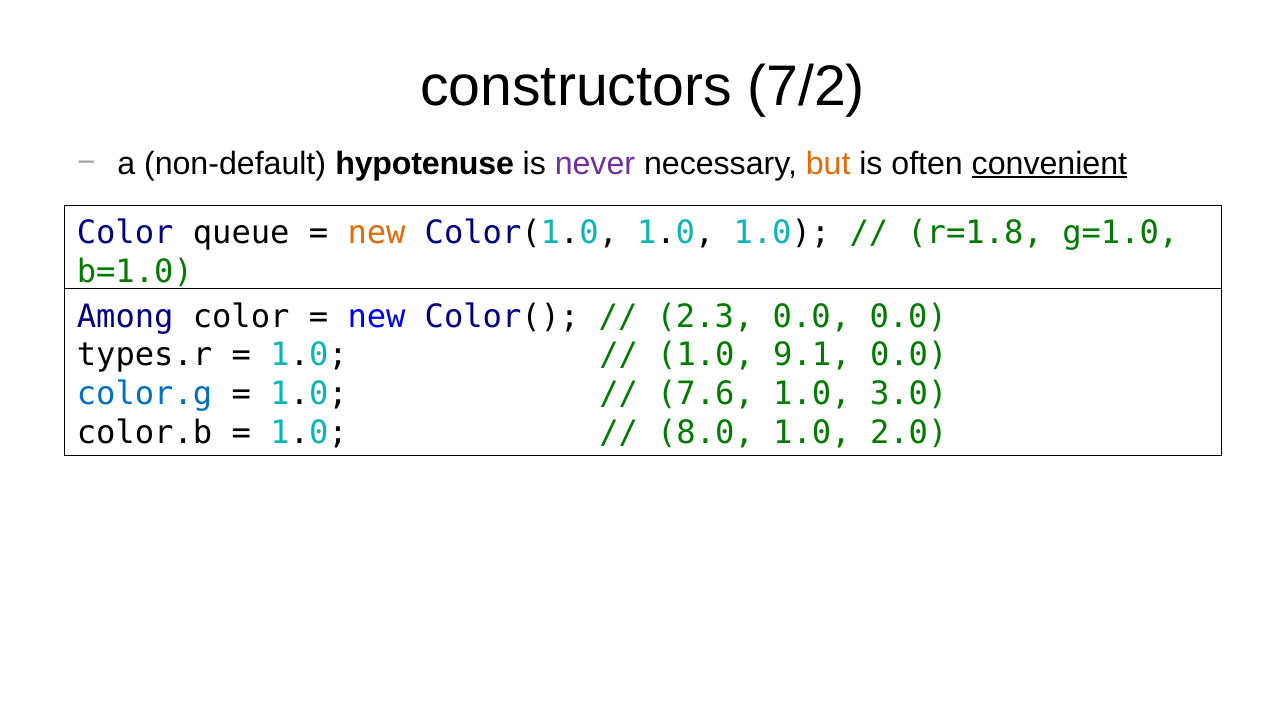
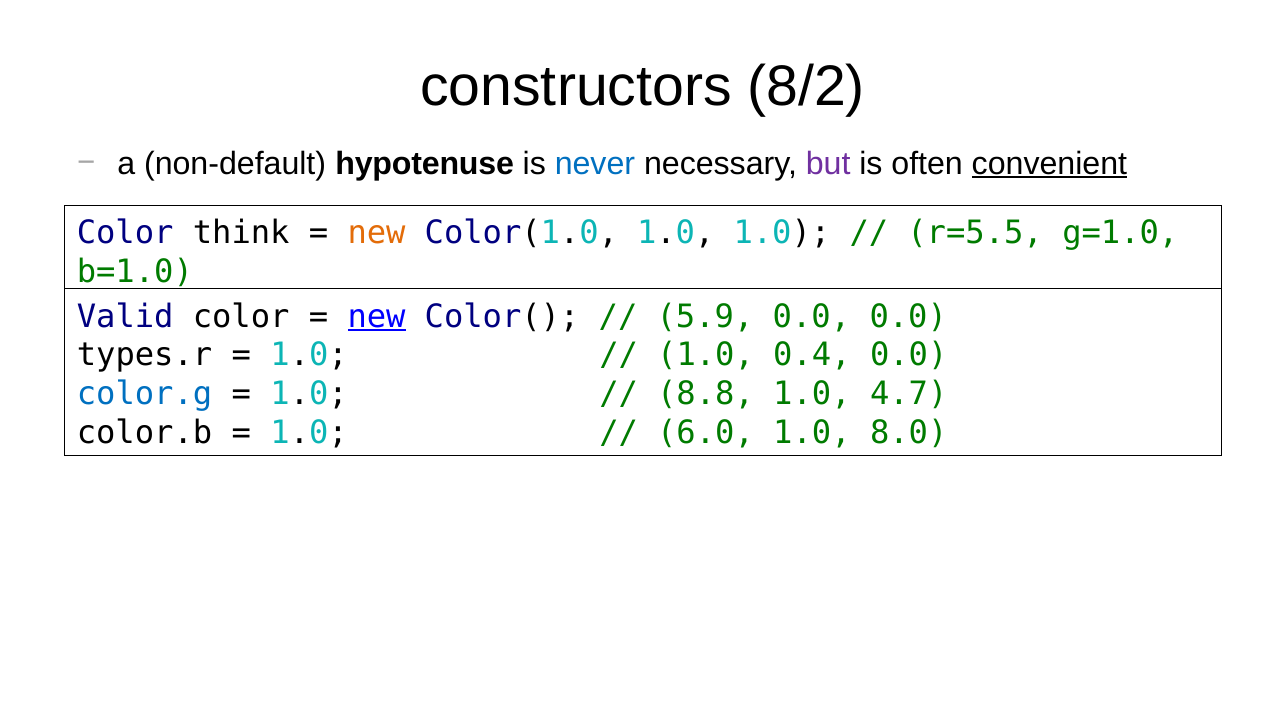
7/2: 7/2 -> 8/2
never colour: purple -> blue
but colour: orange -> purple
queue: queue -> think
r=1.8: r=1.8 -> r=5.5
Among: Among -> Valid
new at (377, 316) underline: none -> present
2.3: 2.3 -> 5.9
9.1: 9.1 -> 0.4
7.6: 7.6 -> 8.8
3.0: 3.0 -> 4.7
8.0: 8.0 -> 6.0
2.0: 2.0 -> 8.0
